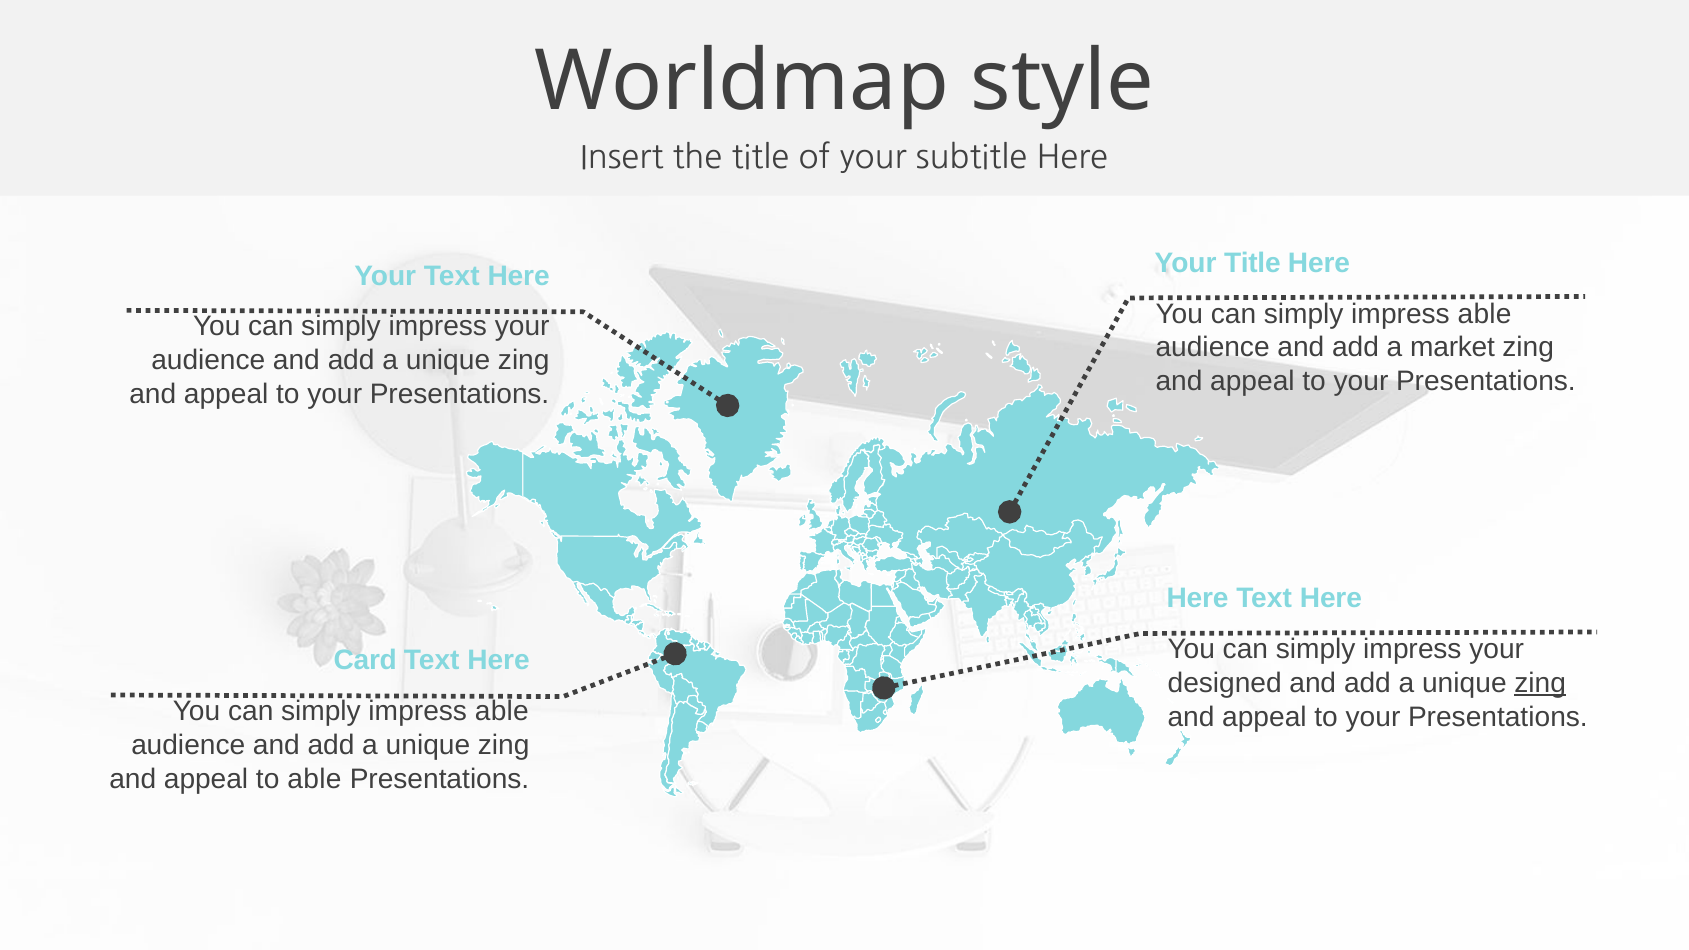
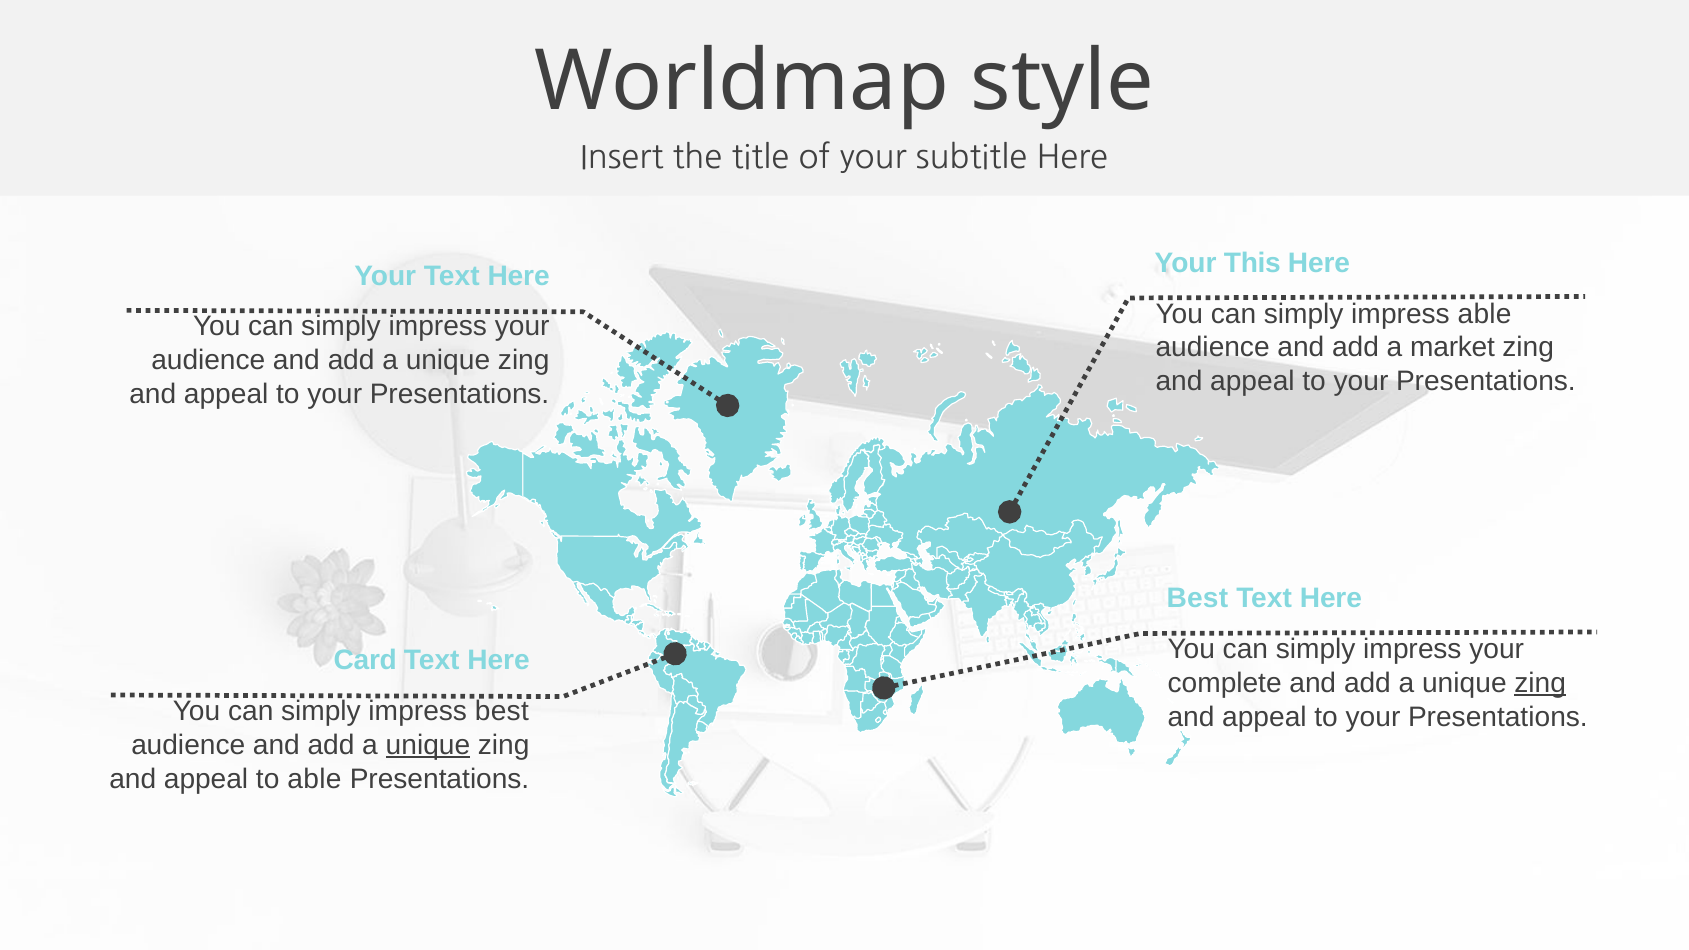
Your Title: Title -> This
Here at (1198, 599): Here -> Best
designed: designed -> complete
able at (502, 711): able -> best
unique at (428, 745) underline: none -> present
